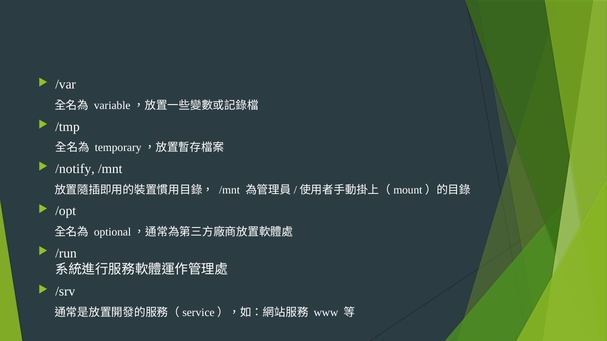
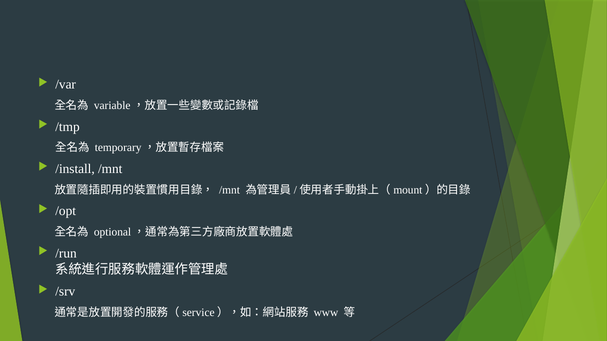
/notify: /notify -> /install
